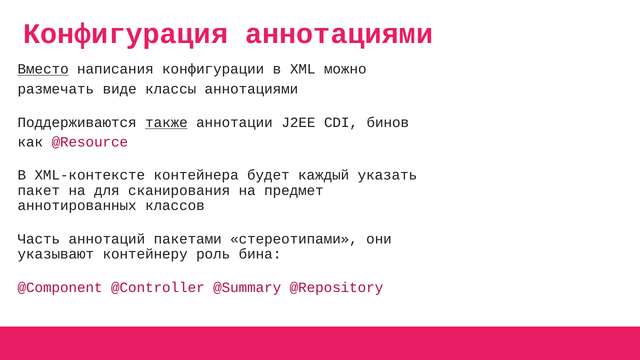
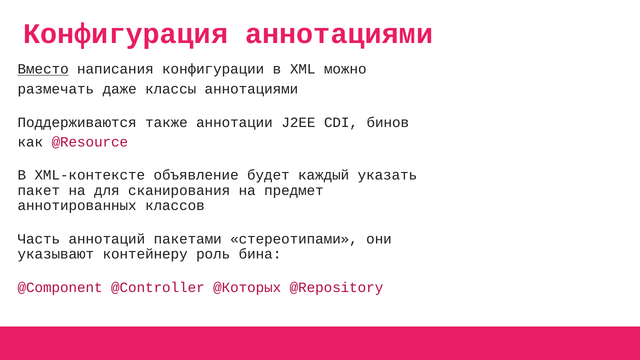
виде: виде -> даже
также underline: present -> none
контейнера: контейнера -> объявление
@Summary: @Summary -> @Которых
